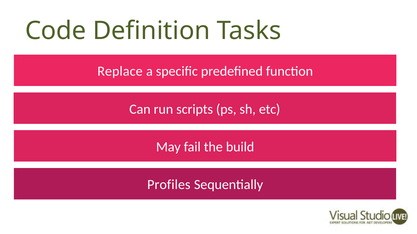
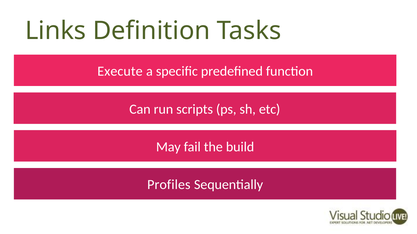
Code: Code -> Links
Replace: Replace -> Execute
